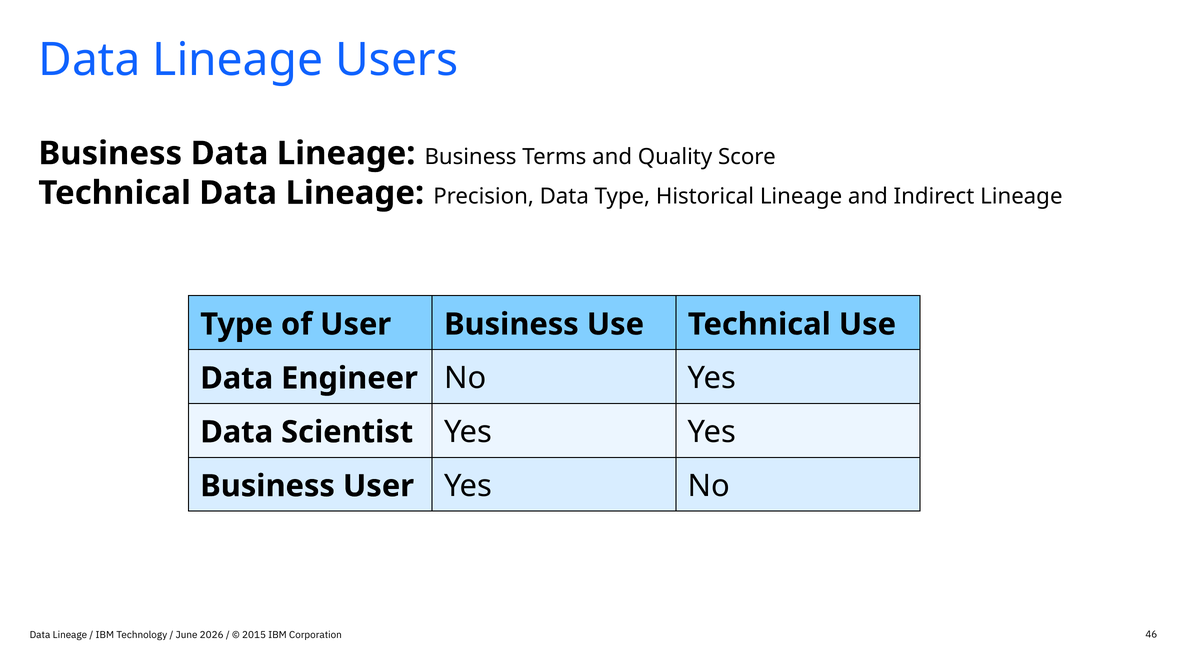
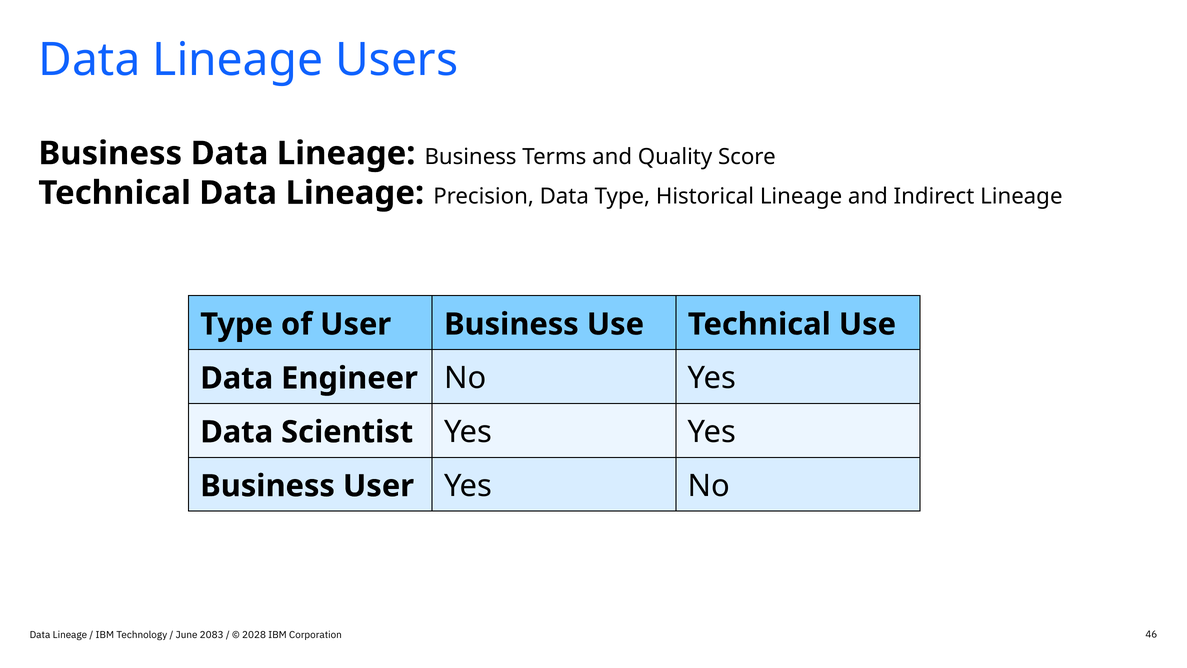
2026: 2026 -> 2083
2015: 2015 -> 2028
